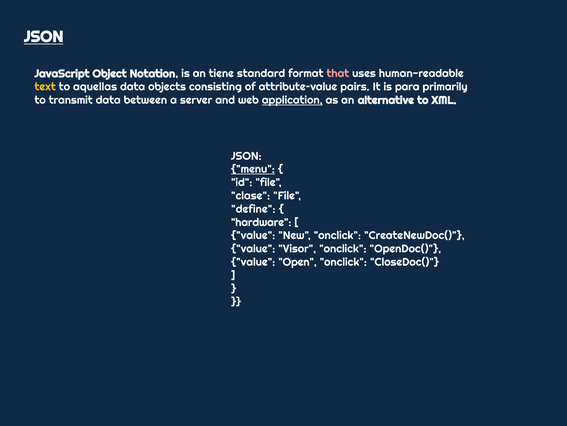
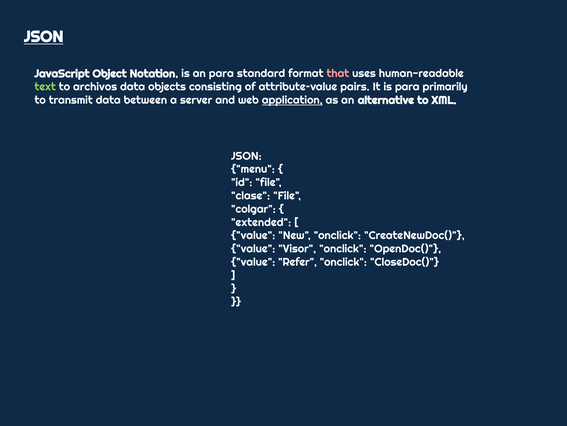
an tiene: tiene -> para
text colour: yellow -> light green
aquellas: aquellas -> archivos
menu underline: present -> none
define: define -> colgar
hardware: hardware -> extended
Open: Open -> Refer
